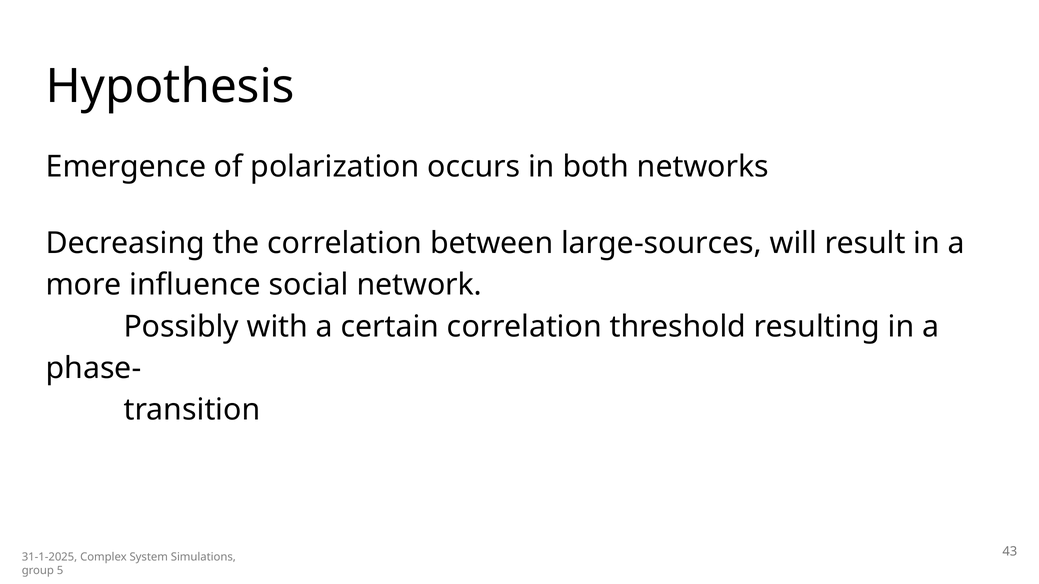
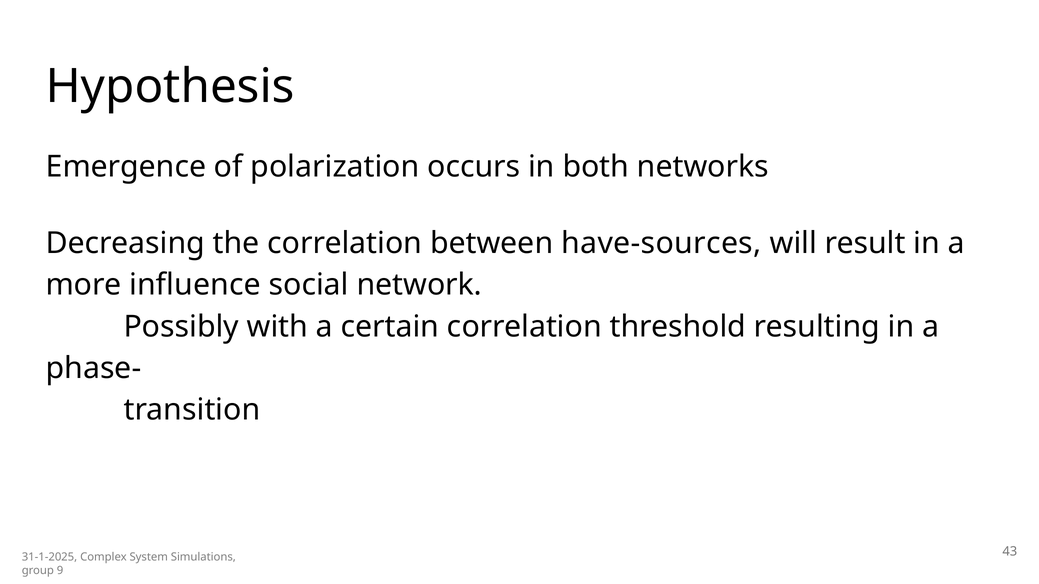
large-sources: large-sources -> have-sources
5: 5 -> 9
